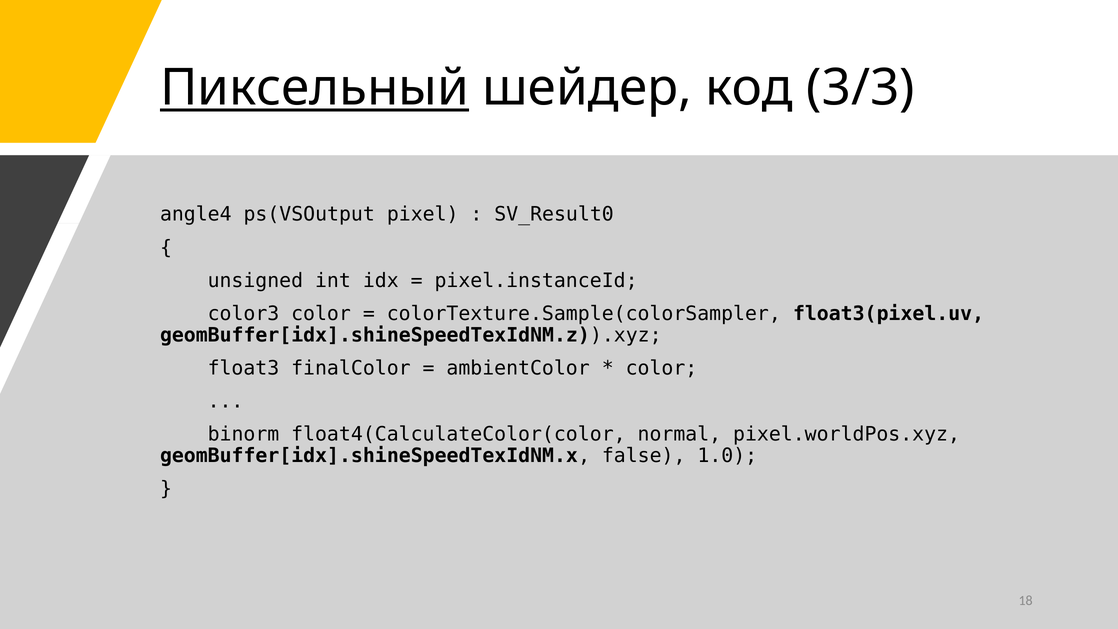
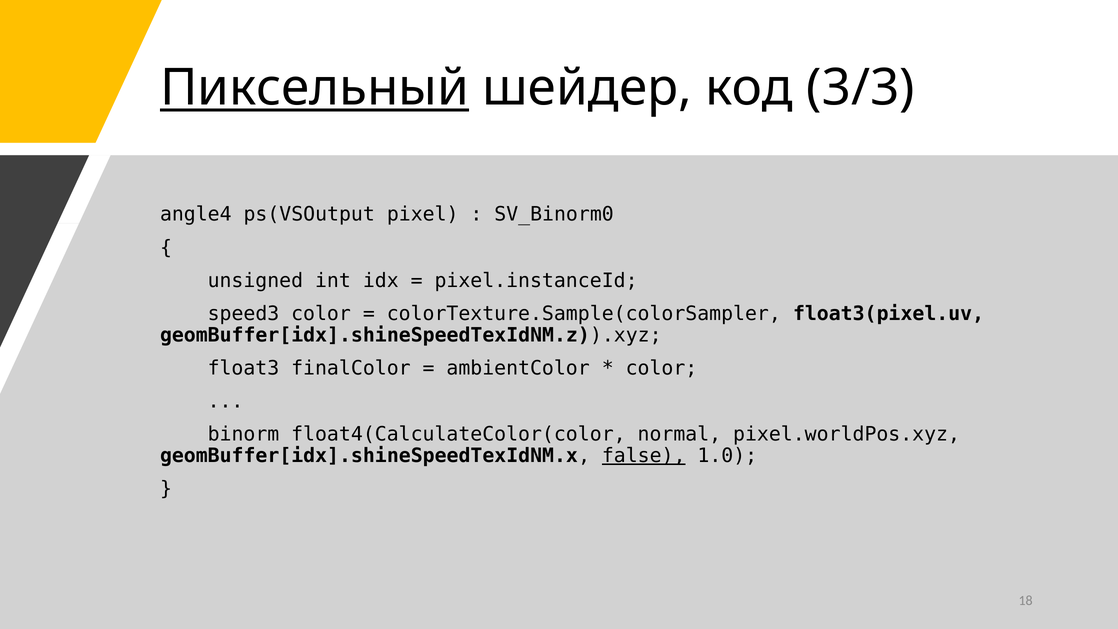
SV_Result0: SV_Result0 -> SV_Binorm0
color3: color3 -> speed3
false underline: none -> present
